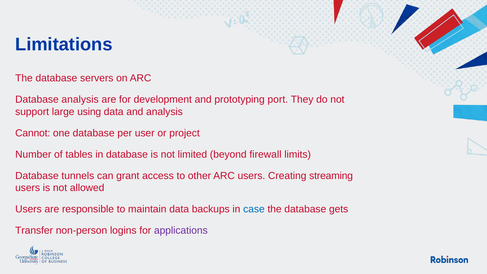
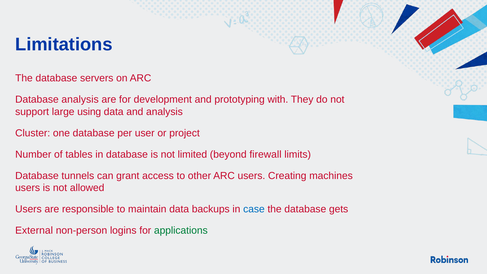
port: port -> with
Cannot: Cannot -> Cluster
streaming: streaming -> machines
Transfer: Transfer -> External
applications colour: purple -> green
